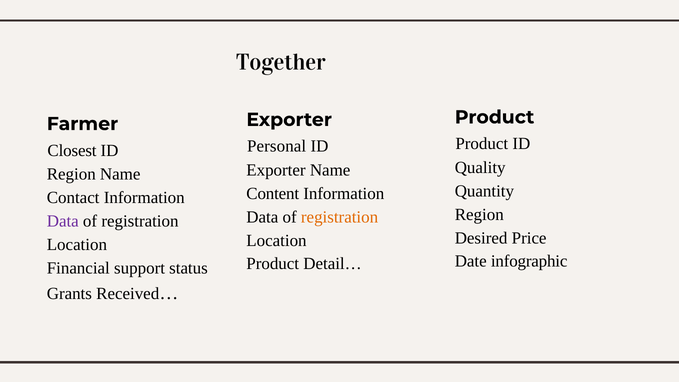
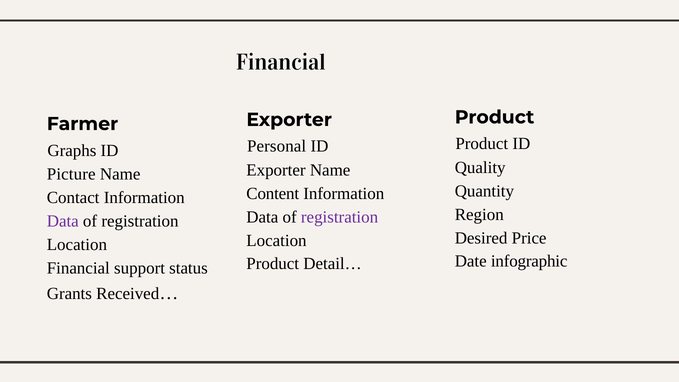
Together at (281, 62): Together -> Financial
Closest: Closest -> Graphs
Region at (71, 174): Region -> Picture
registration at (340, 217) colour: orange -> purple
